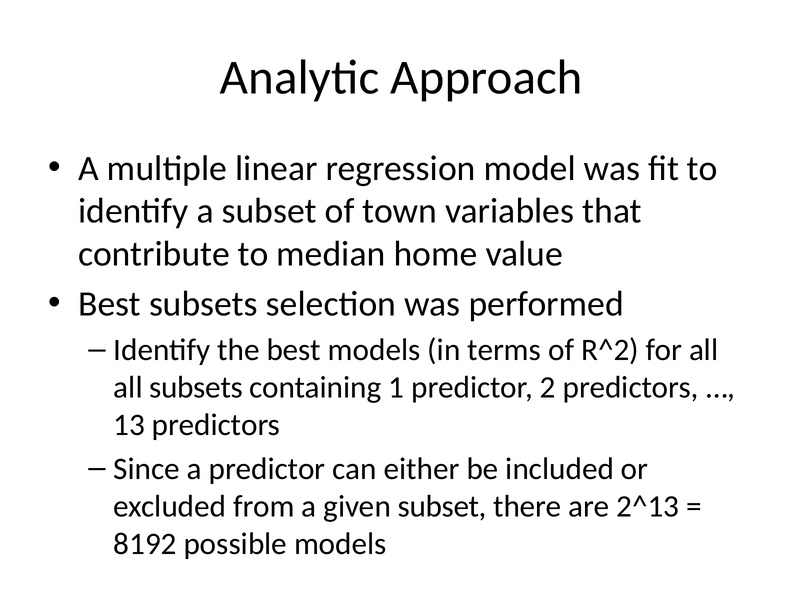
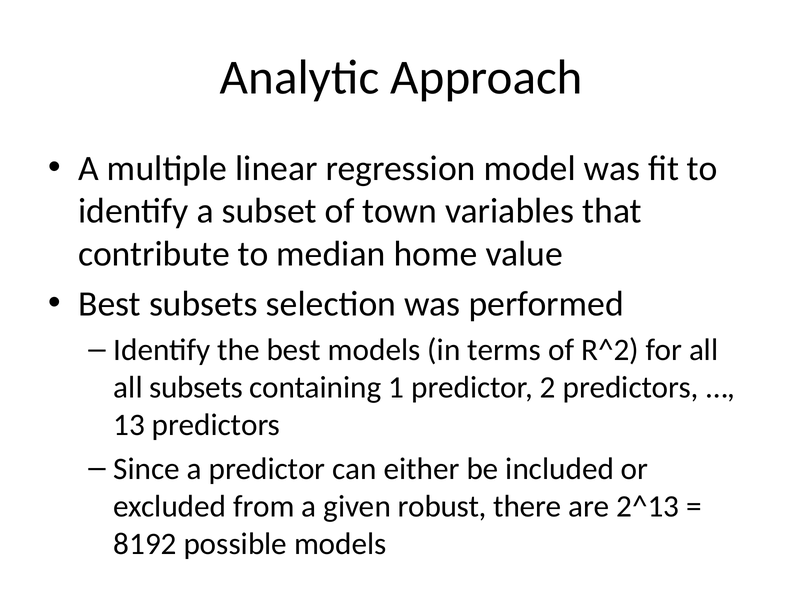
given subset: subset -> robust
